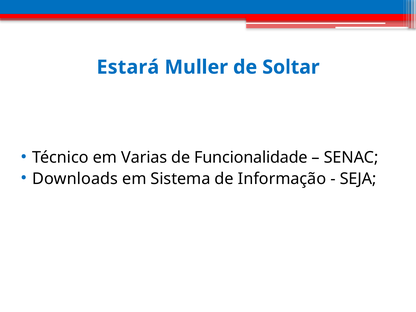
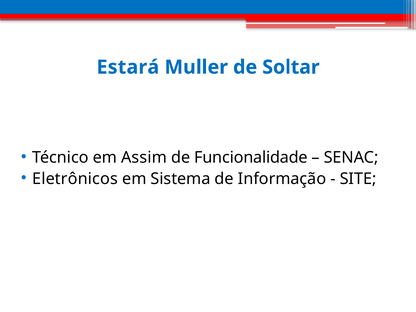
Varias: Varias -> Assim
Downloads: Downloads -> Eletrônicos
SEJA: SEJA -> SITE
